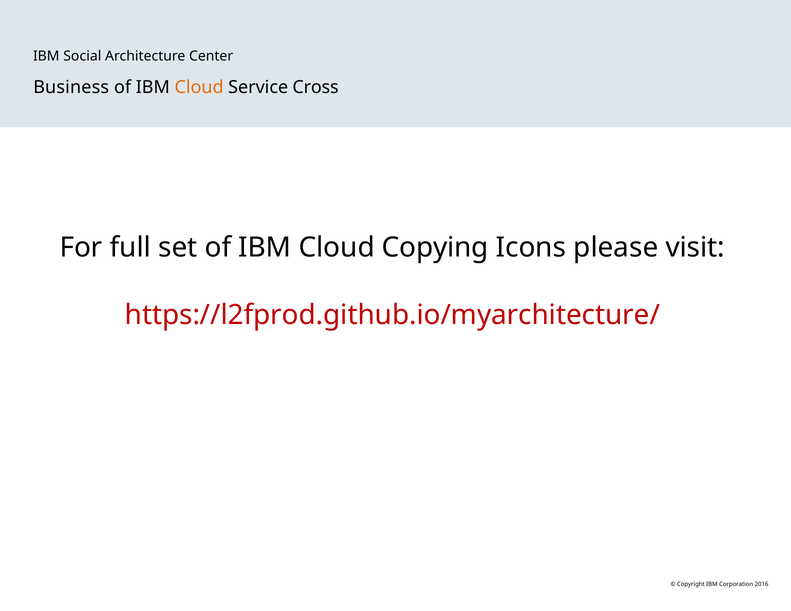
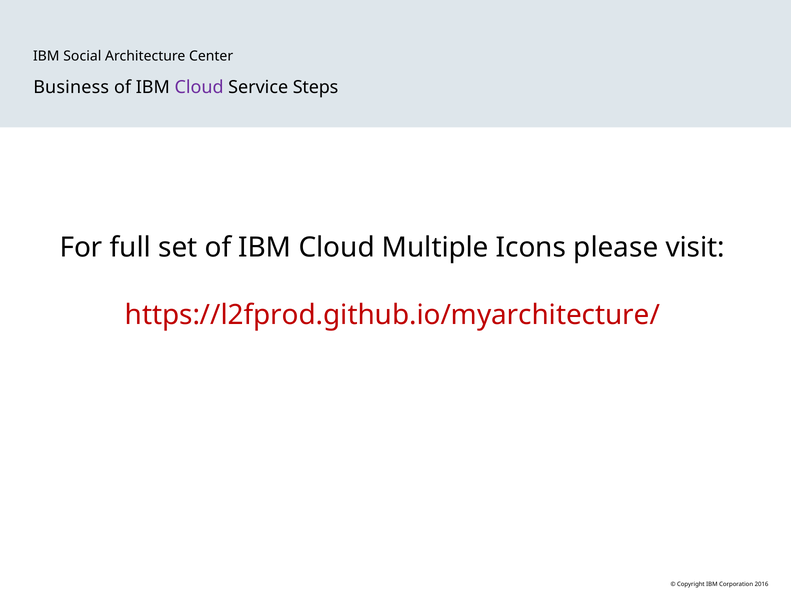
Cloud at (199, 87) colour: orange -> purple
Cross: Cross -> Steps
Copying: Copying -> Multiple
